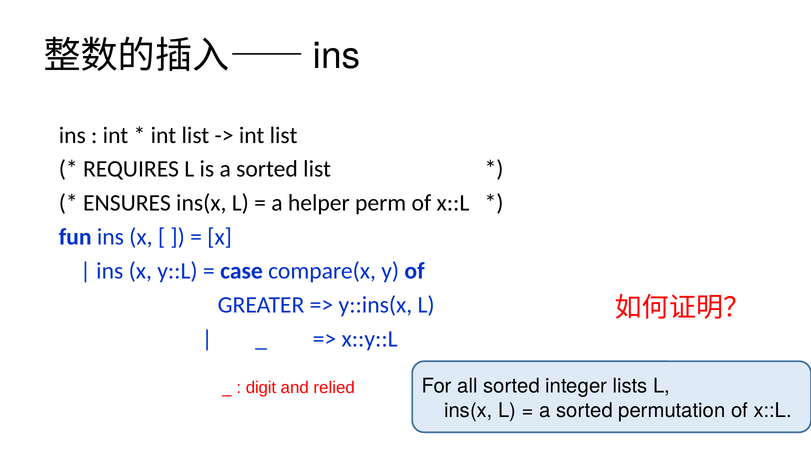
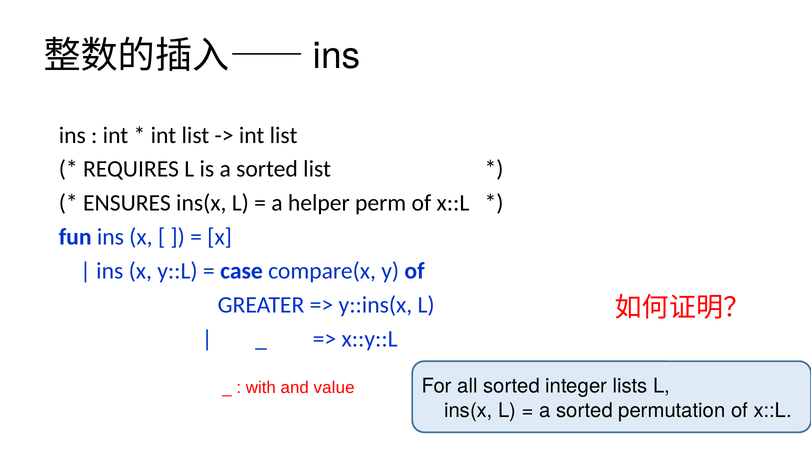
digit: digit -> with
relied: relied -> value
